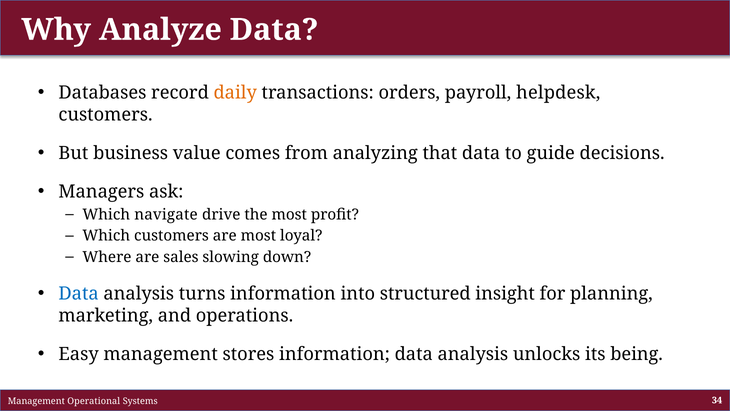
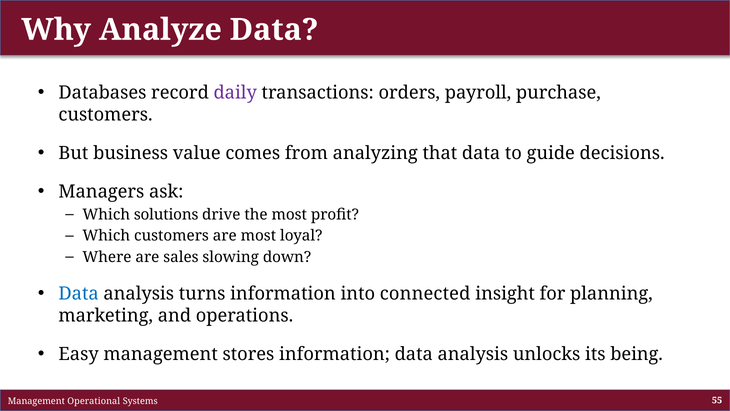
daily colour: orange -> purple
helpdesk: helpdesk -> purchase
navigate: navigate -> solutions
structured: structured -> connected
34: 34 -> 55
